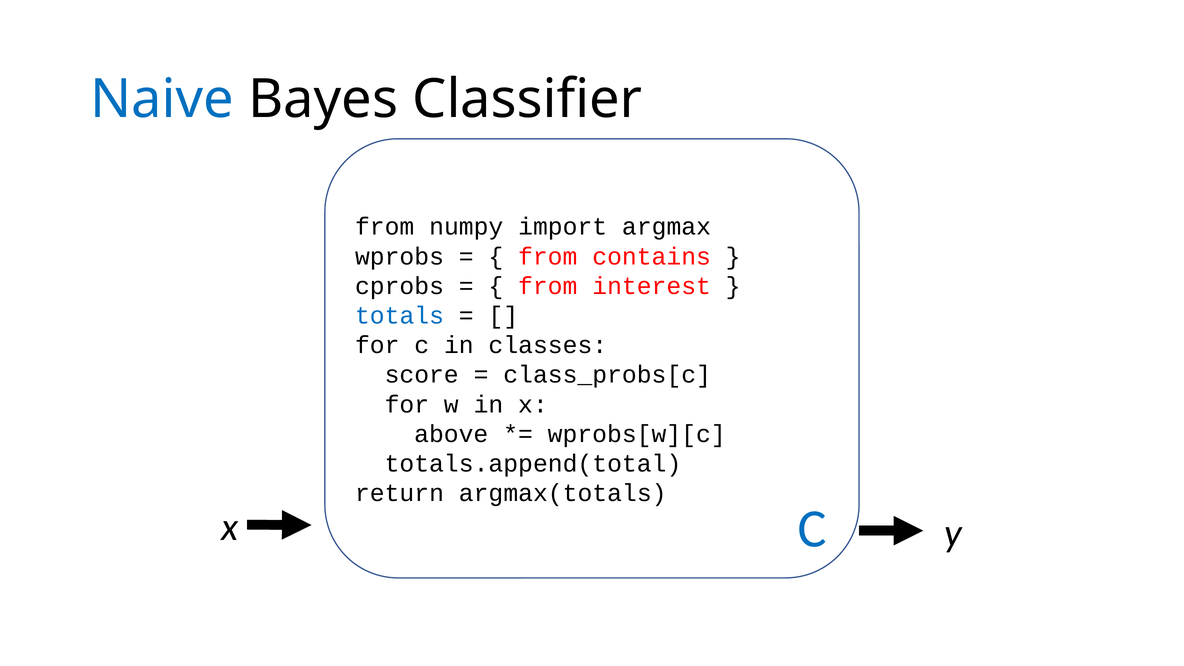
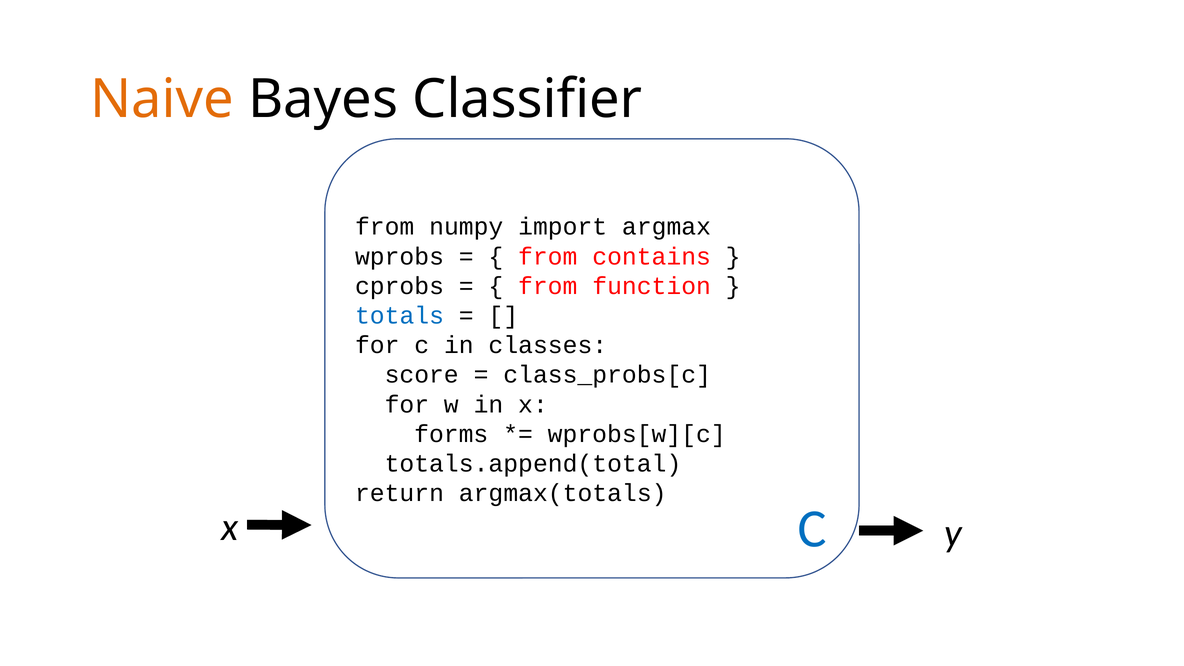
Naive colour: blue -> orange
interest: interest -> function
above: above -> forms
